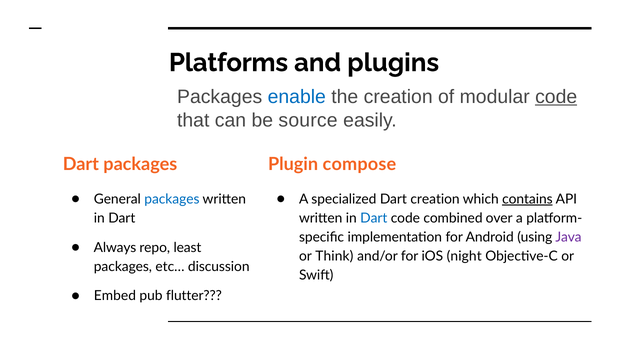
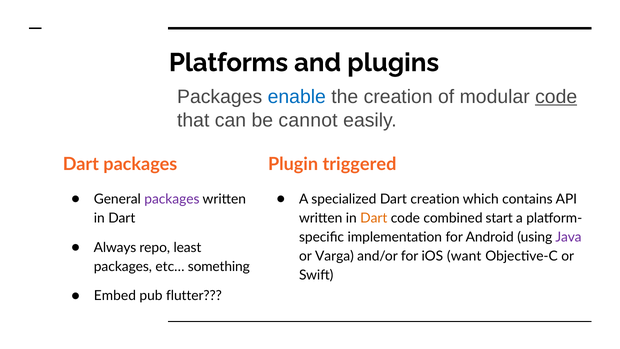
source: source -> cannot
compose: compose -> triggered
packages at (172, 199) colour: blue -> purple
contains underline: present -> none
Dart at (374, 218) colour: blue -> orange
over: over -> start
Think: Think -> Varga
night: night -> want
discussion: discussion -> something
